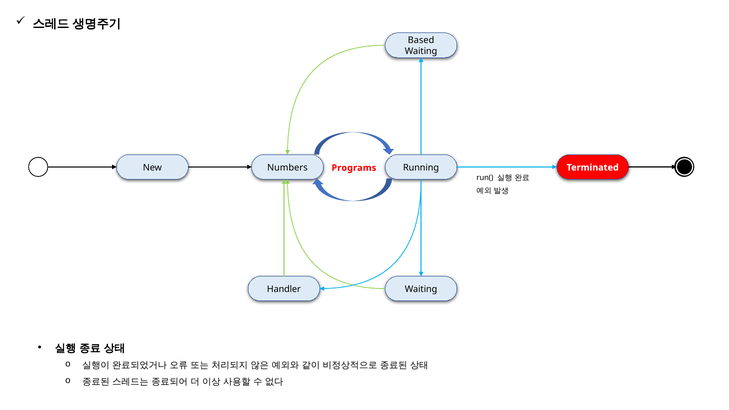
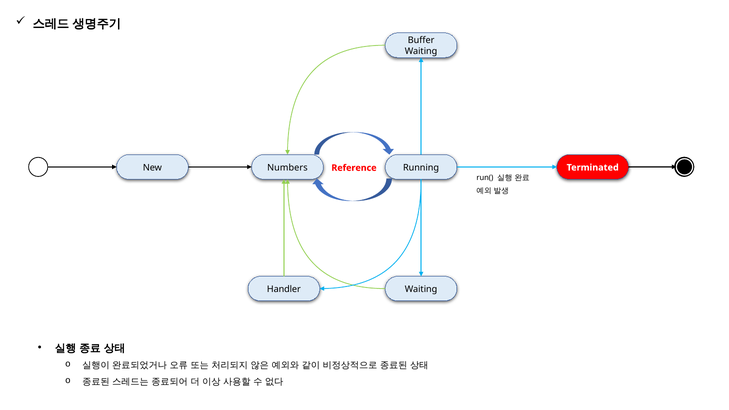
Based: Based -> Buffer
Programs: Programs -> Reference
